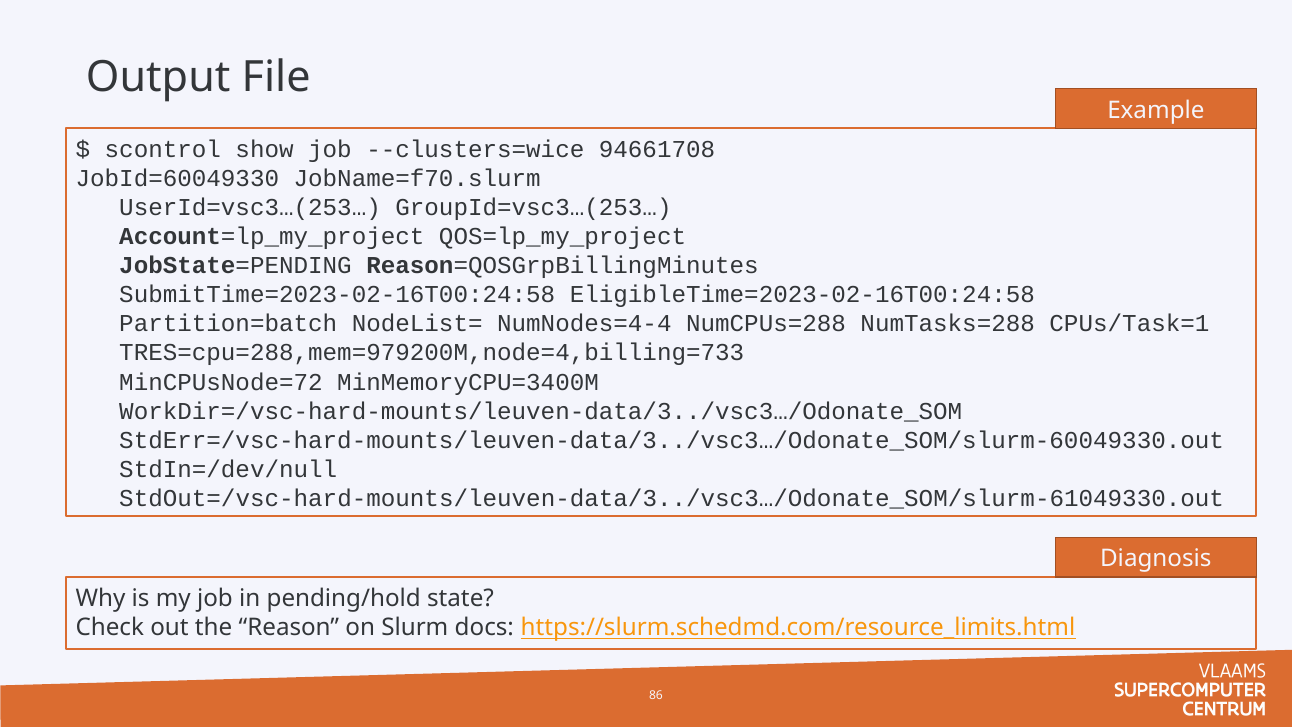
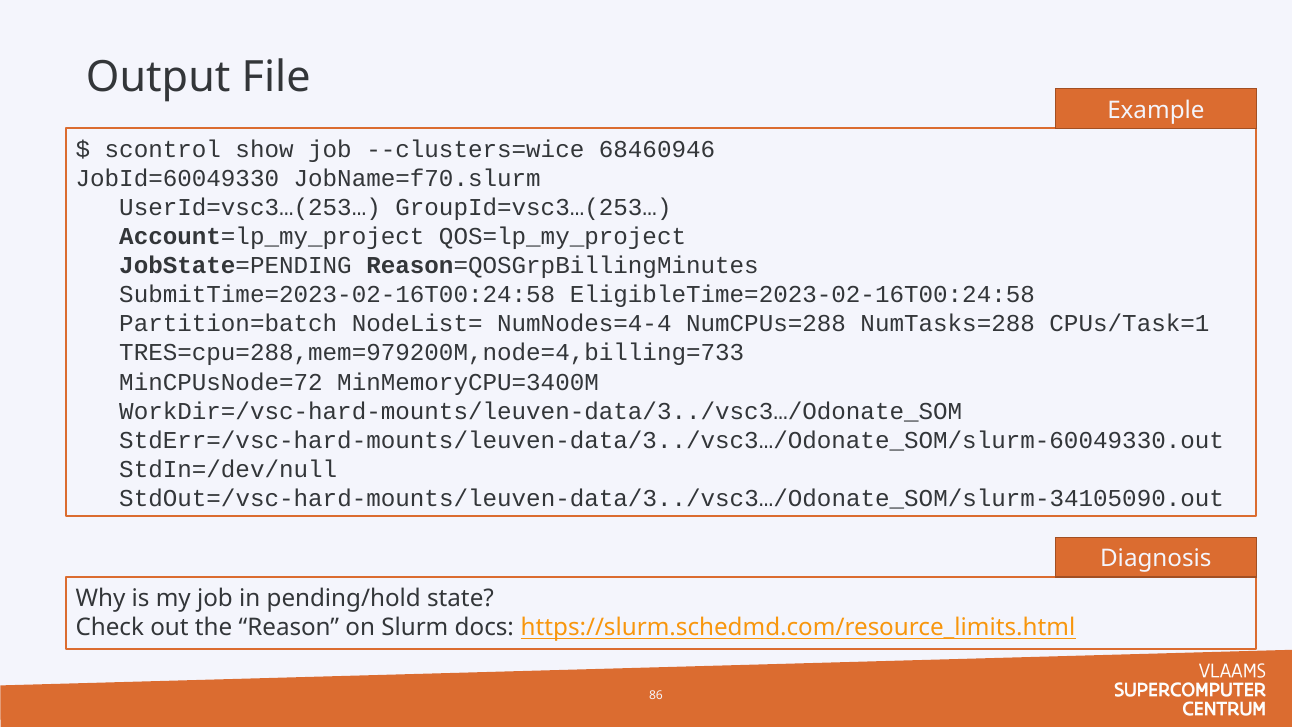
94661708: 94661708 -> 68460946
StdOut=/vsc-hard-mounts/leuven-data/3../vsc3…/Odonate_SOM/slurm-61049330.out: StdOut=/vsc-hard-mounts/leuven-data/3../vsc3…/Odonate_SOM/slurm-61049330.out -> StdOut=/vsc-hard-mounts/leuven-data/3../vsc3…/Odonate_SOM/slurm-34105090.out
